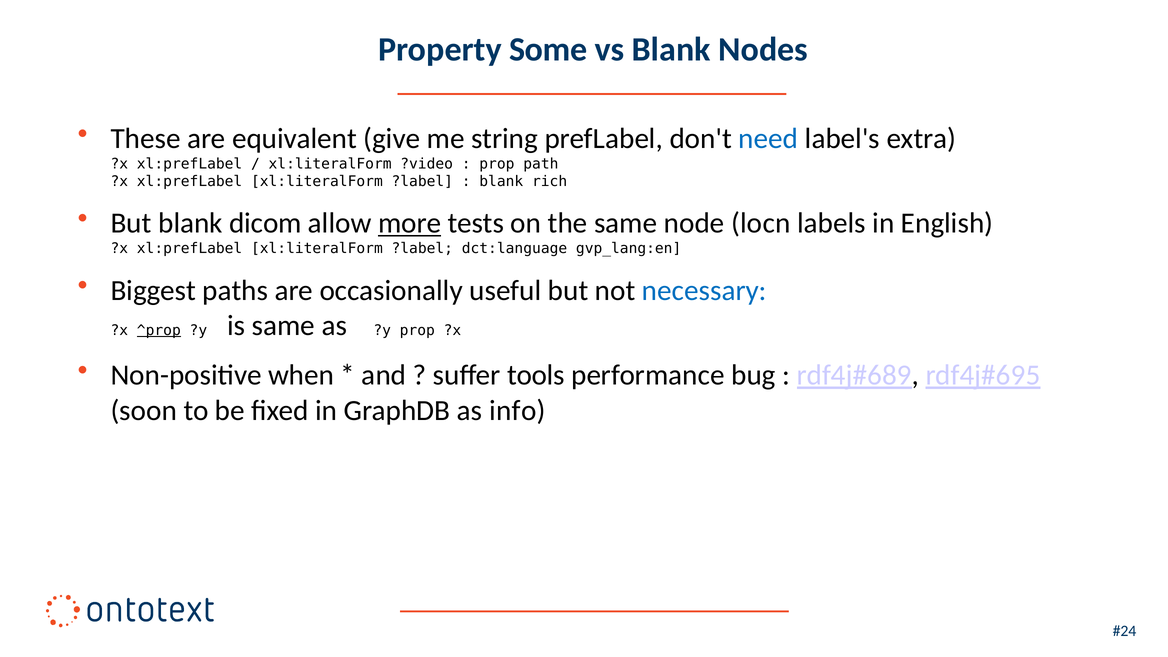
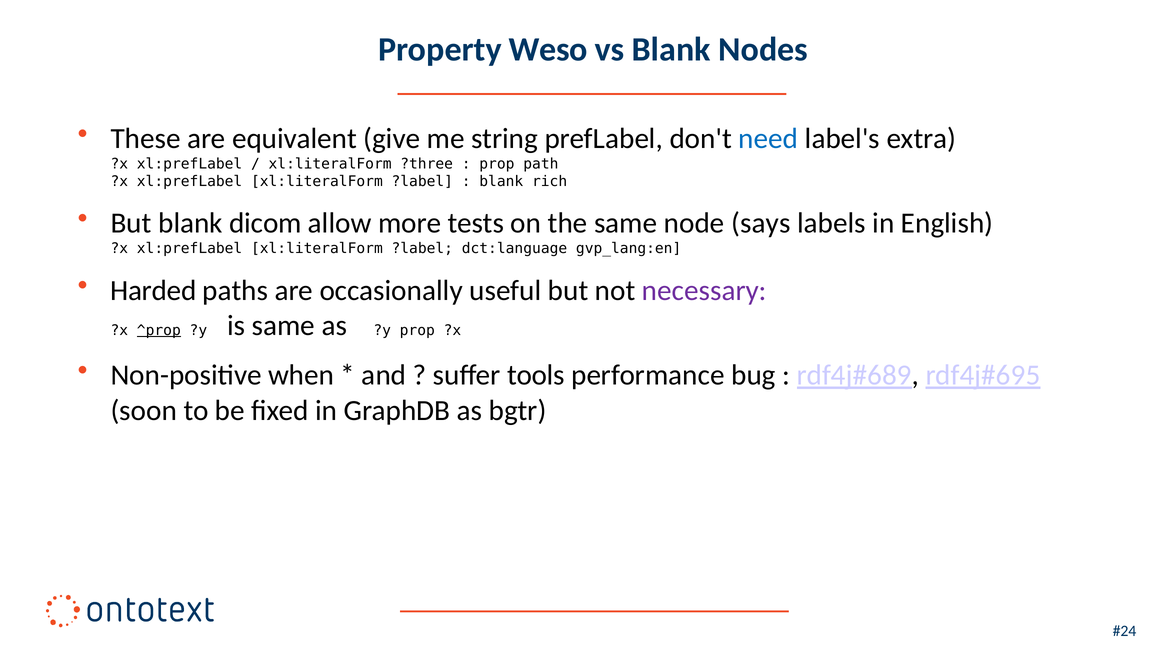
Some: Some -> Weso
?video: ?video -> ?three
more underline: present -> none
locn: locn -> says
Biggest: Biggest -> Harded
necessary colour: blue -> purple
info: info -> bgtr
